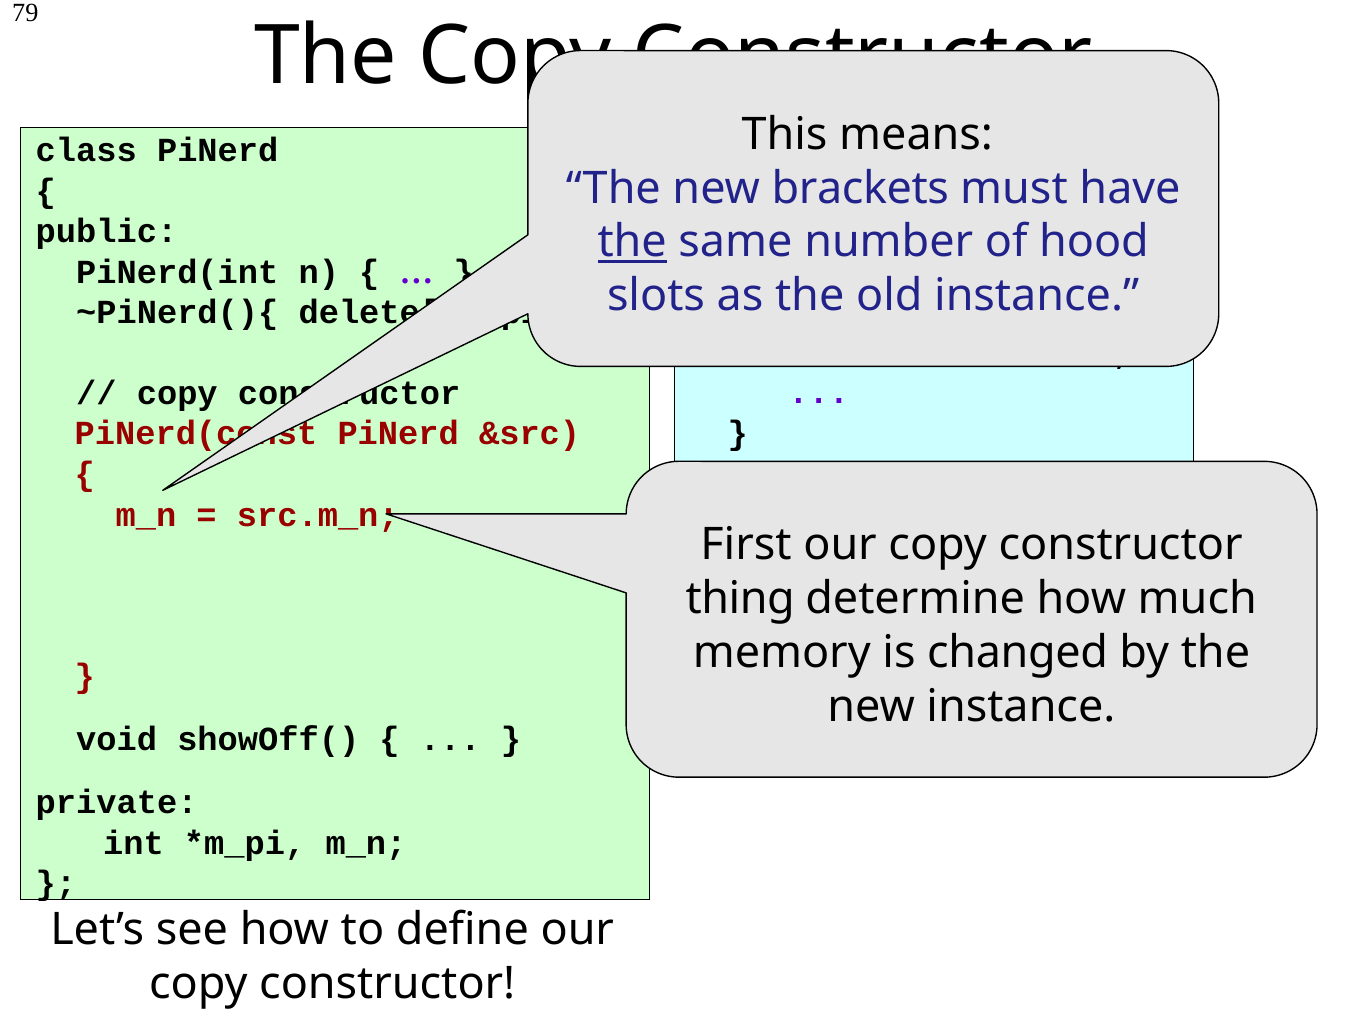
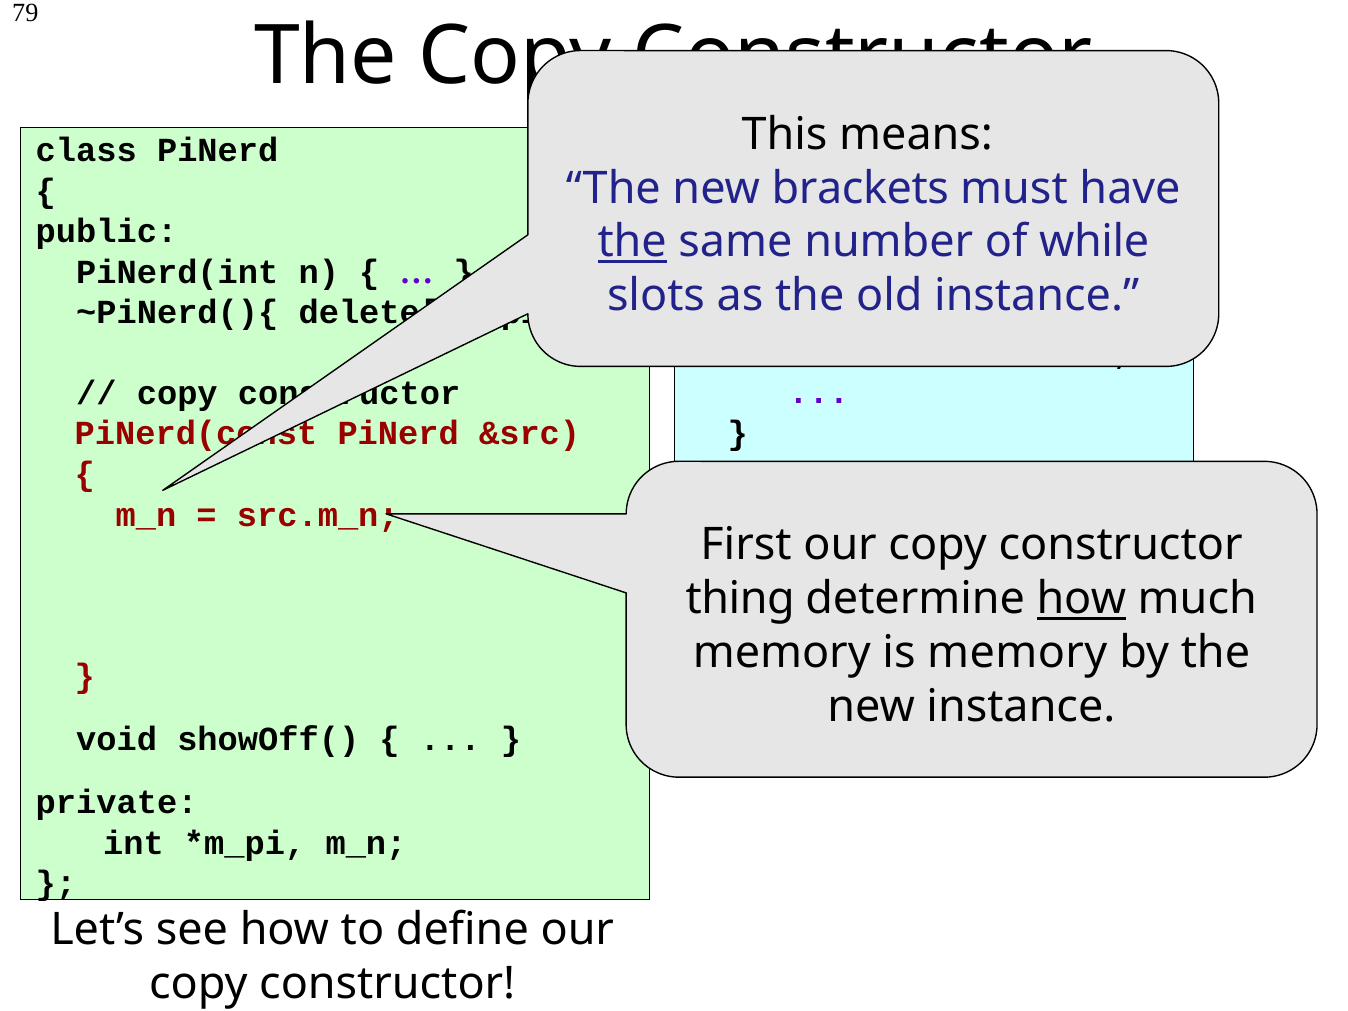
hood: hood -> while
how at (1081, 599) underline: none -> present
is changed: changed -> memory
